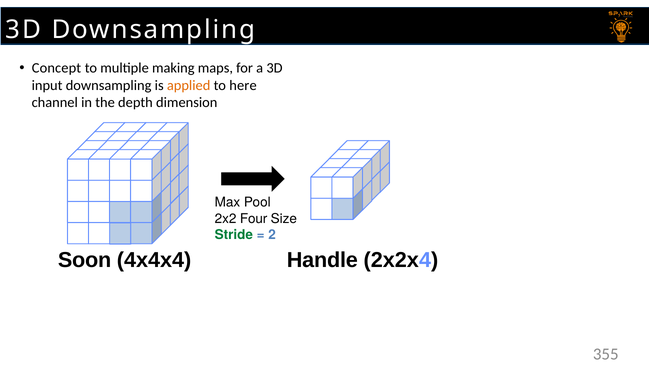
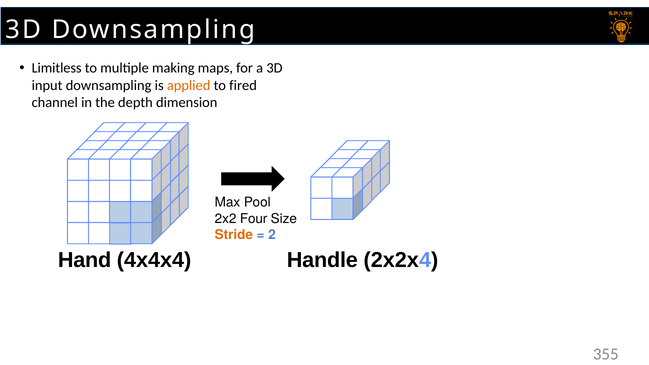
Concept: Concept -> Limitless
here: here -> fired
Stride colour: green -> orange
Soon: Soon -> Hand
